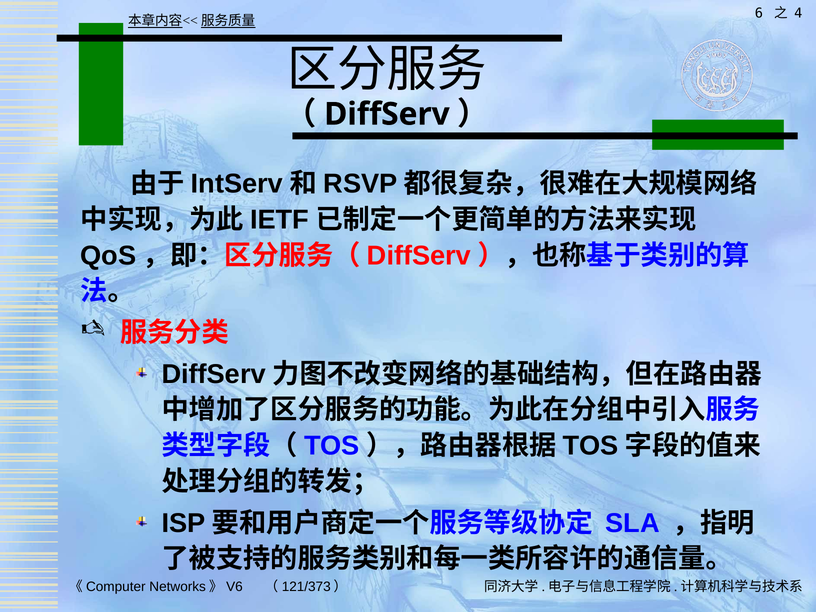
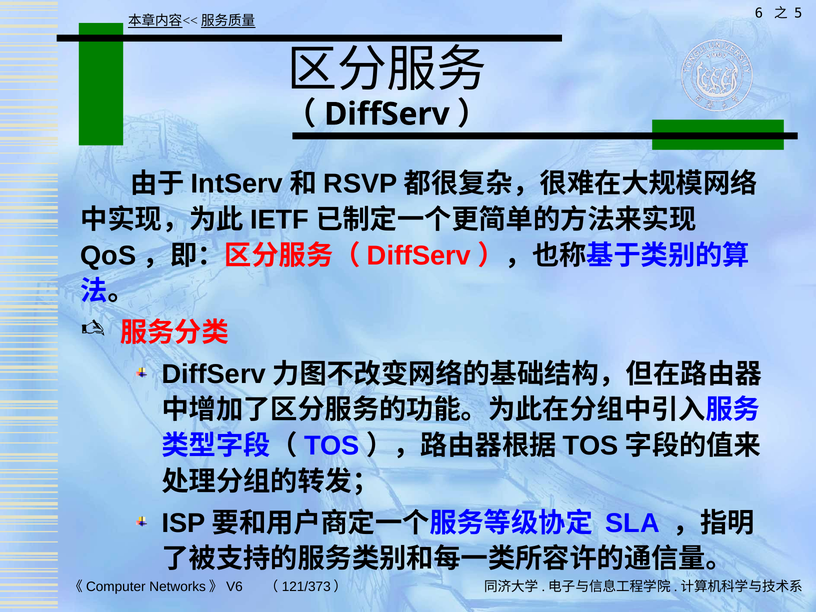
4: 4 -> 5
